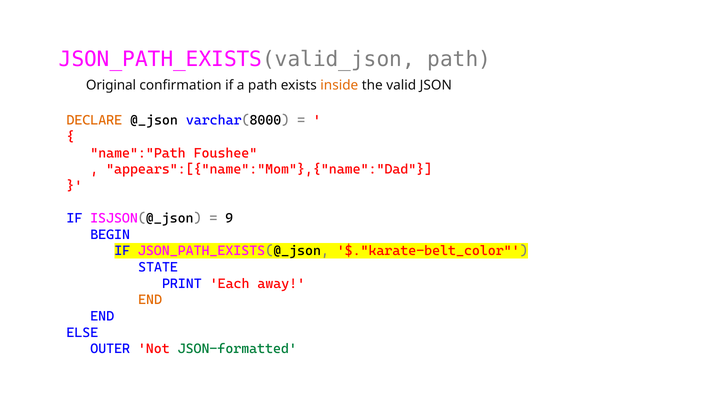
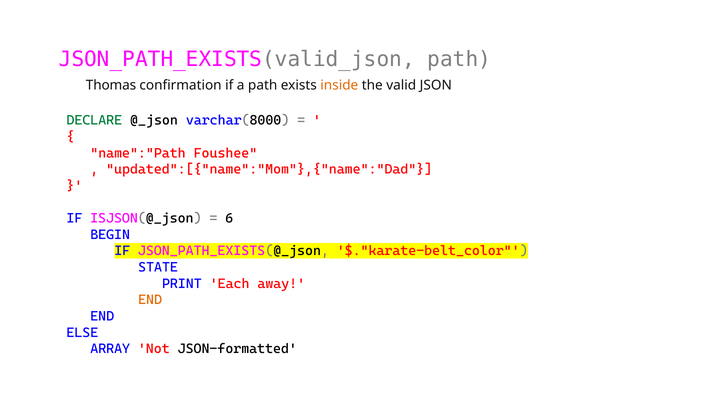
Original: Original -> Thomas
DECLARE colour: orange -> green
appears":[{"name":"Mom"},{"name":"Dad: appears":[{"name":"Mom"},{"name":"Dad -> updated":[{"name":"Mom"},{"name":"Dad
9: 9 -> 6
OUTER: OUTER -> ARRAY
JSON-formatted colour: green -> black
